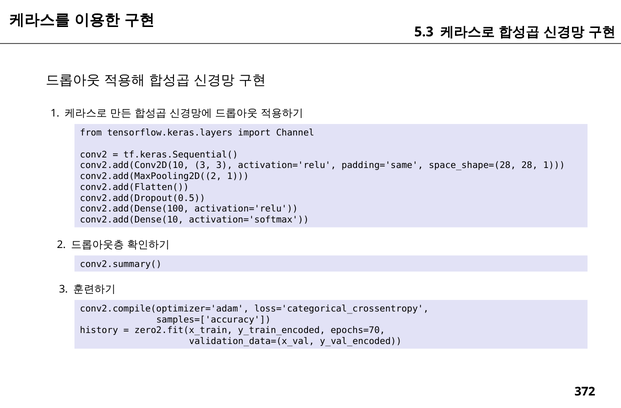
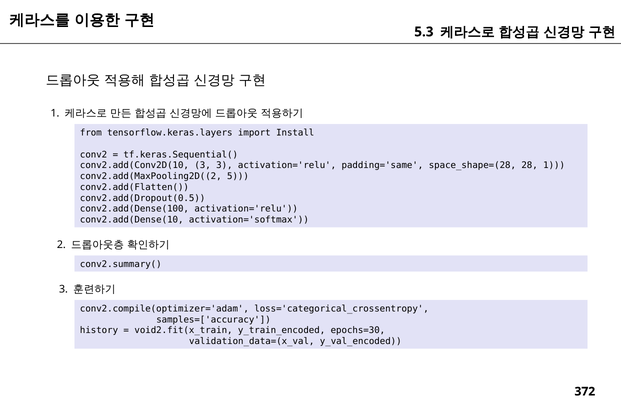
Channel: Channel -> Install
conv2.add(MaxPooling2D((2 1: 1 -> 5
zero2.fit(x_train: zero2.fit(x_train -> void2.fit(x_train
epochs=70: epochs=70 -> epochs=30
